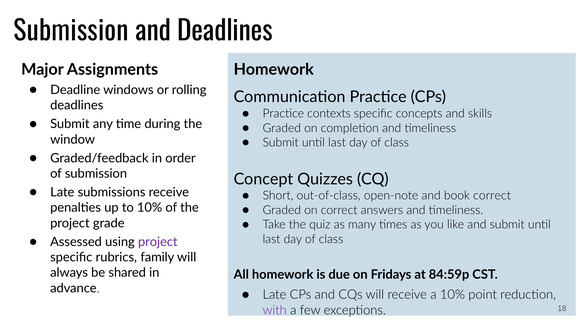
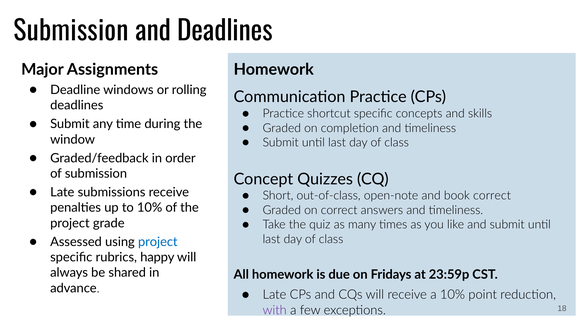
contexts: contexts -> shortcut
project at (158, 242) colour: purple -> blue
family: family -> happy
84:59p: 84:59p -> 23:59p
